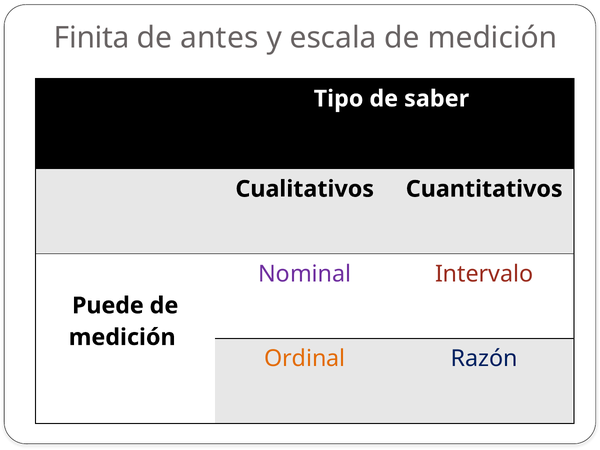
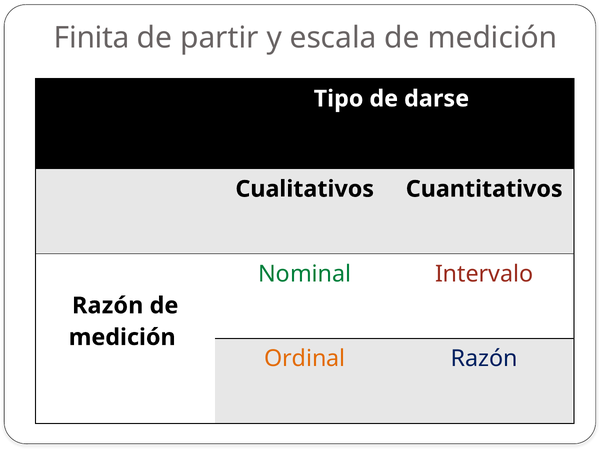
antes: antes -> partir
saber: saber -> darse
Nominal colour: purple -> green
Puede at (108, 306): Puede -> Razón
